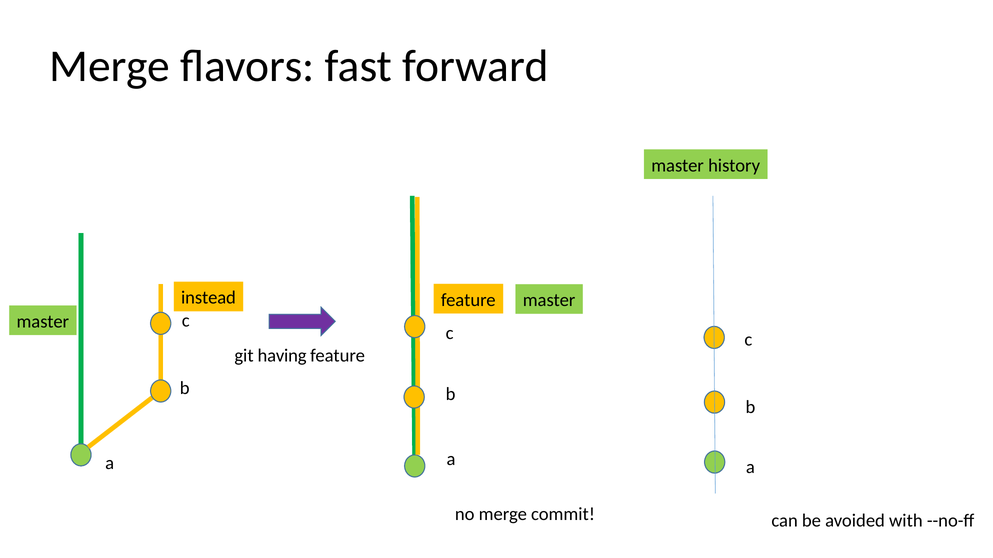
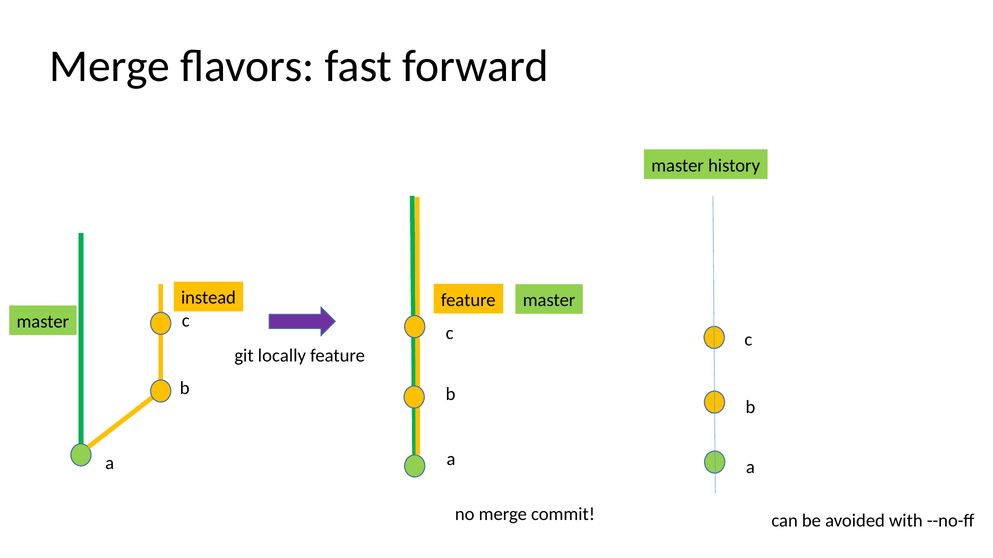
having: having -> locally
